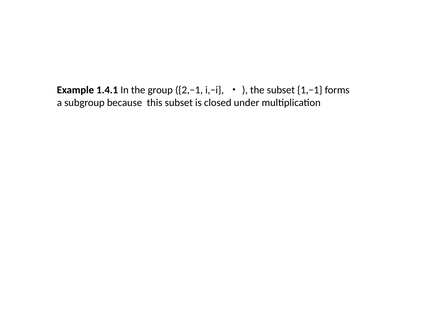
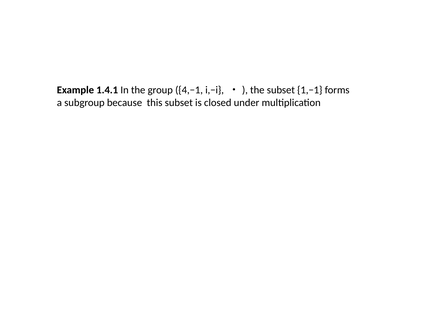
2,−1: 2,−1 -> 4,−1
